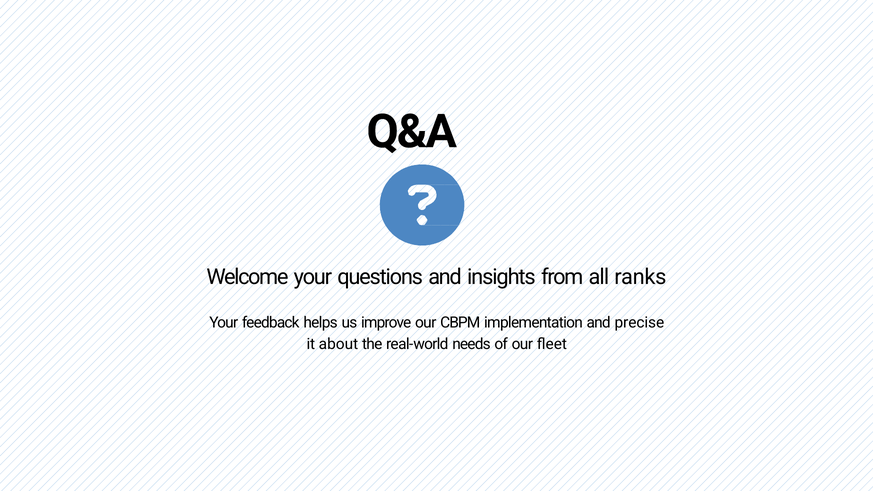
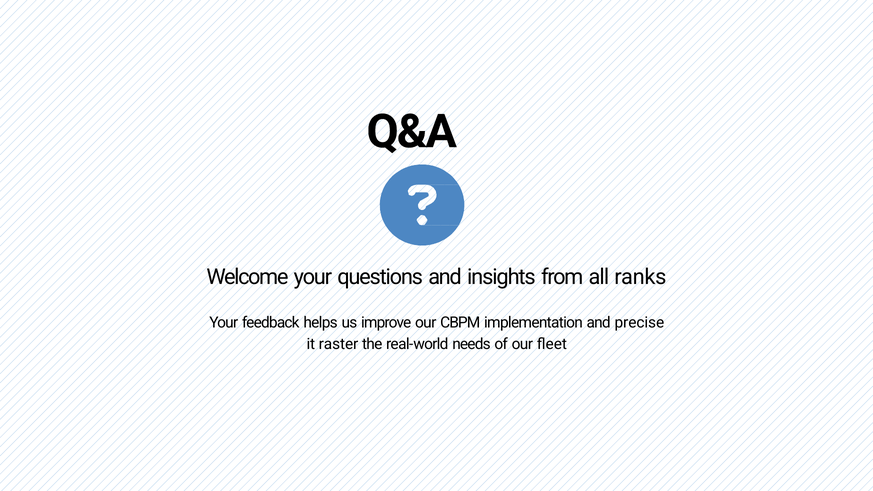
about: about -> raster
